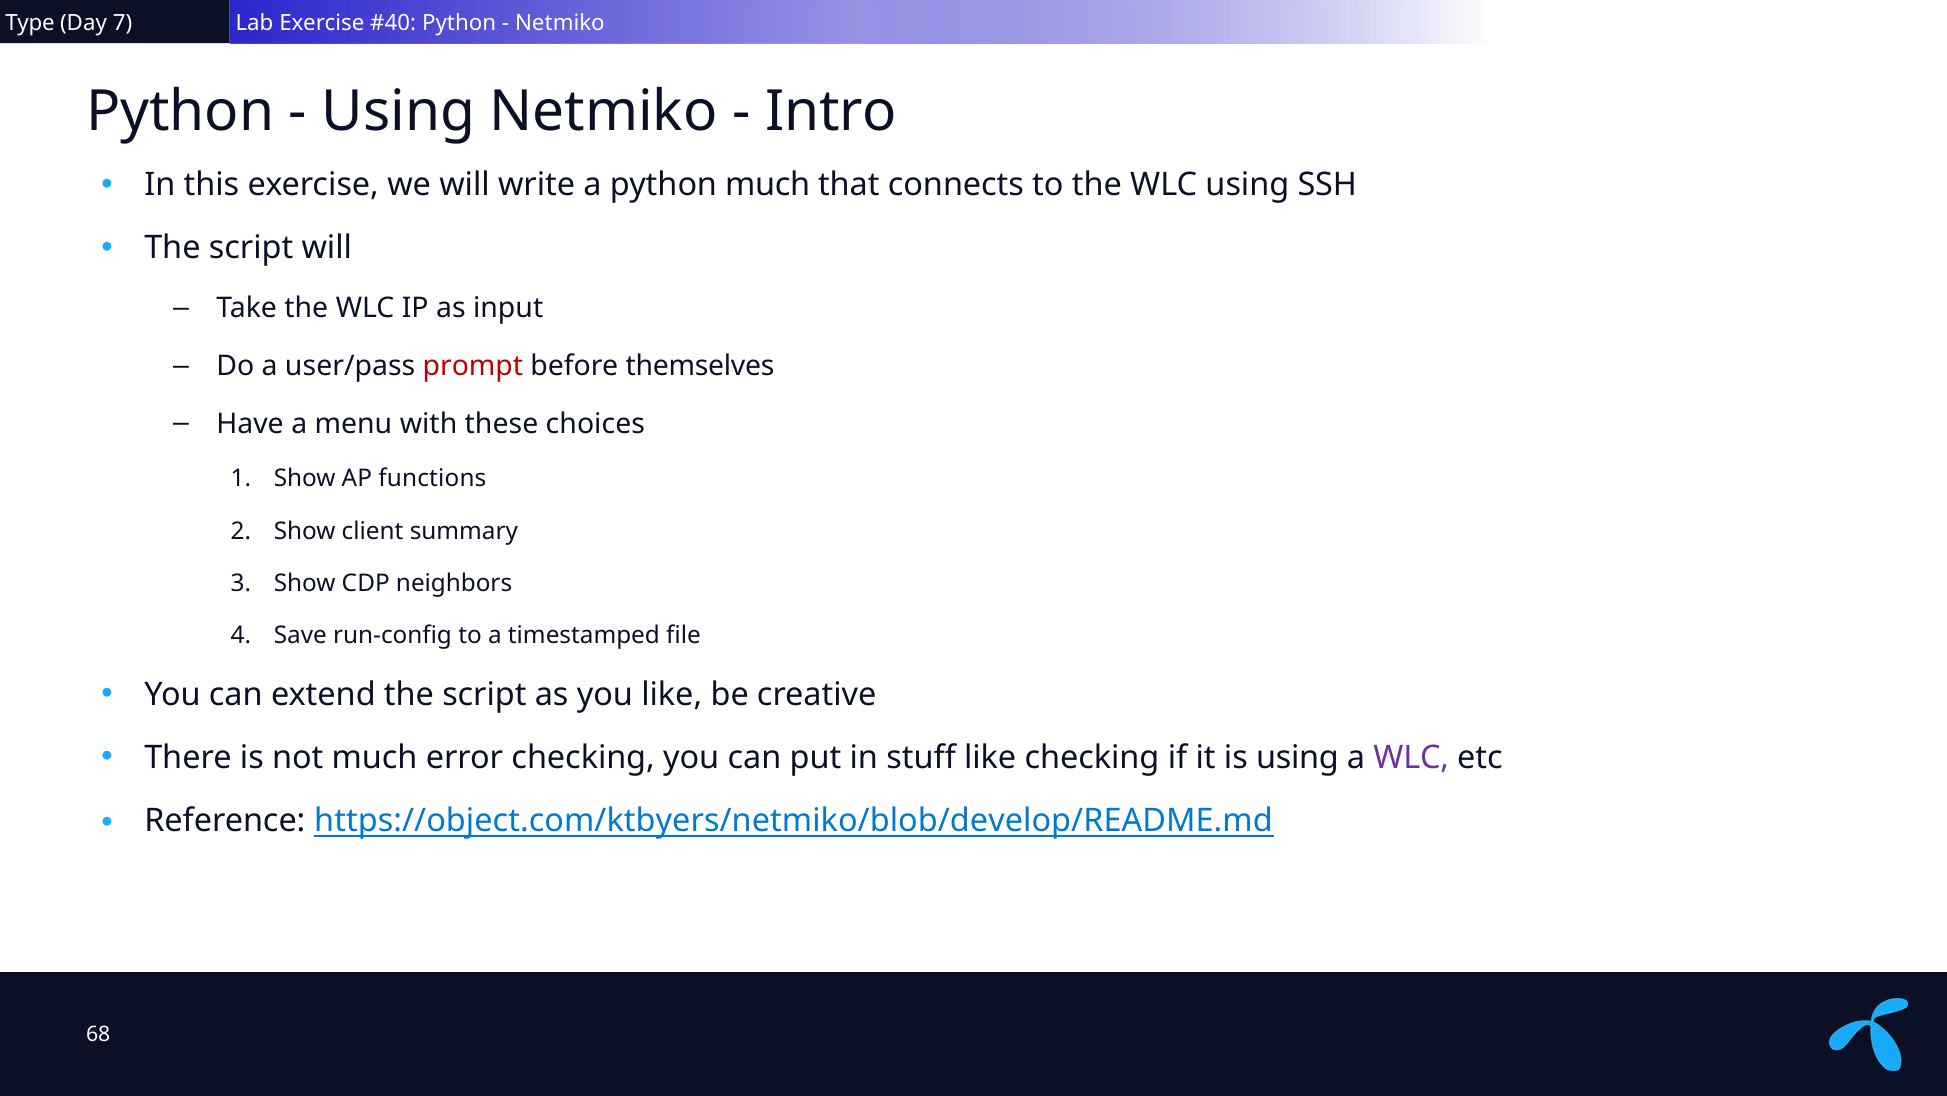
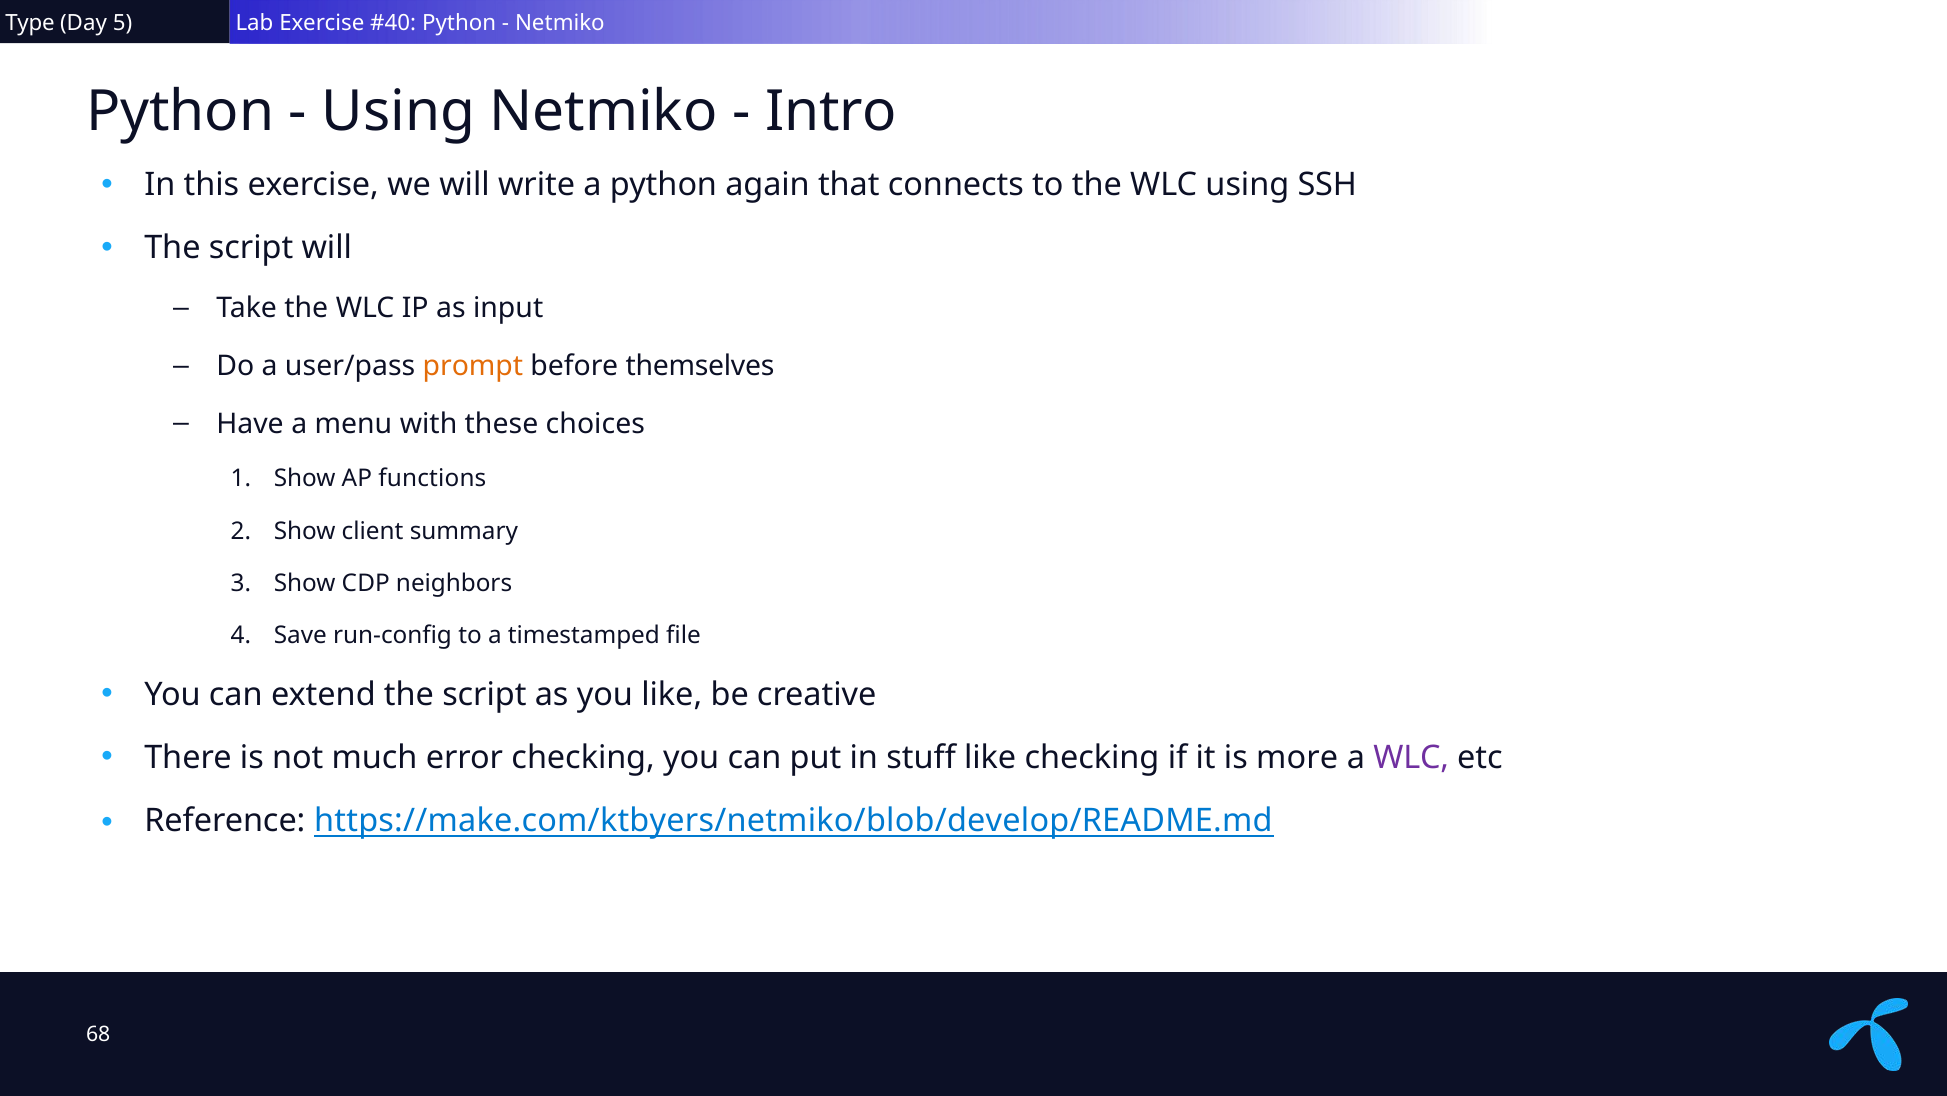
7: 7 -> 5
python much: much -> again
prompt colour: red -> orange
is using: using -> more
https://object.com/ktbyers/netmiko/blob/develop/README.md: https://object.com/ktbyers/netmiko/blob/develop/README.md -> https://make.com/ktbyers/netmiko/blob/develop/README.md
